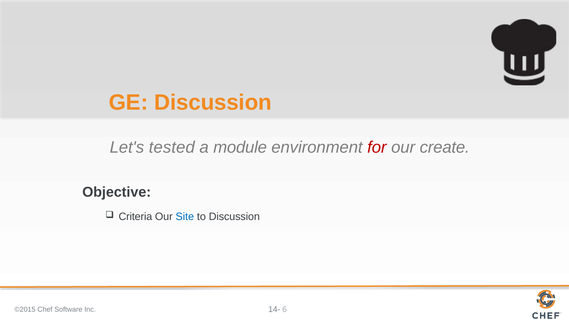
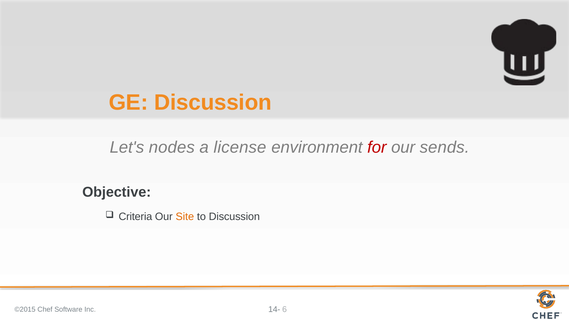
tested: tested -> nodes
module: module -> license
create: create -> sends
Site colour: blue -> orange
